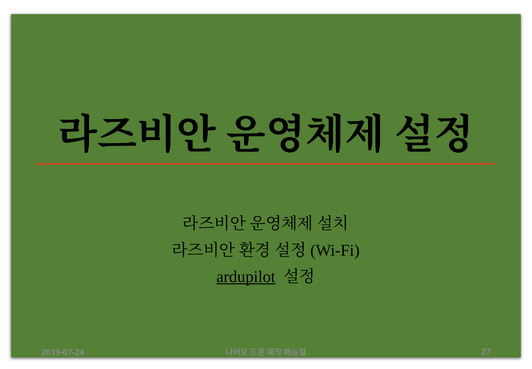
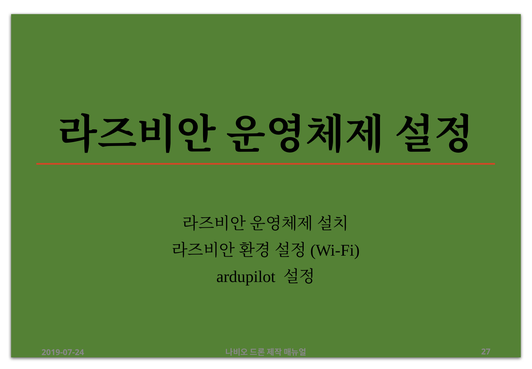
ardupilot underline: present -> none
